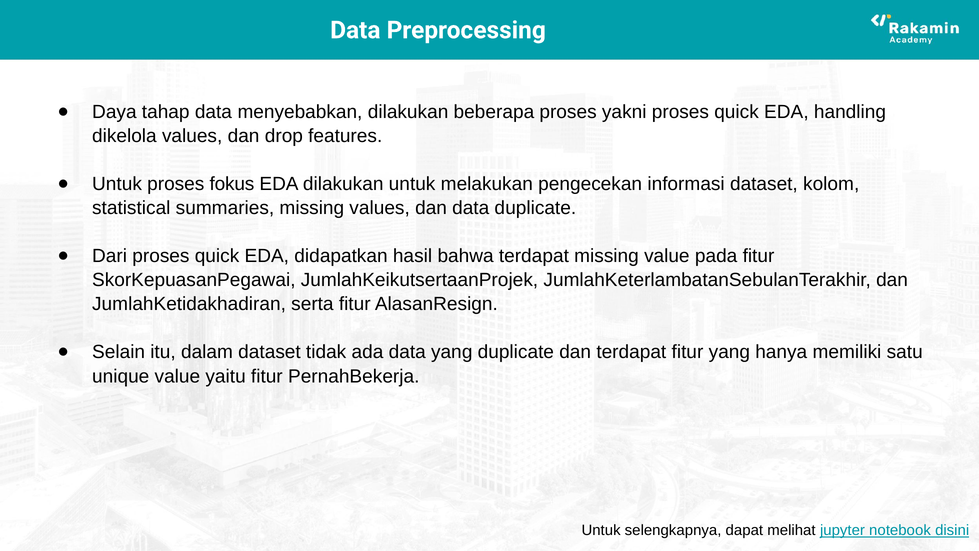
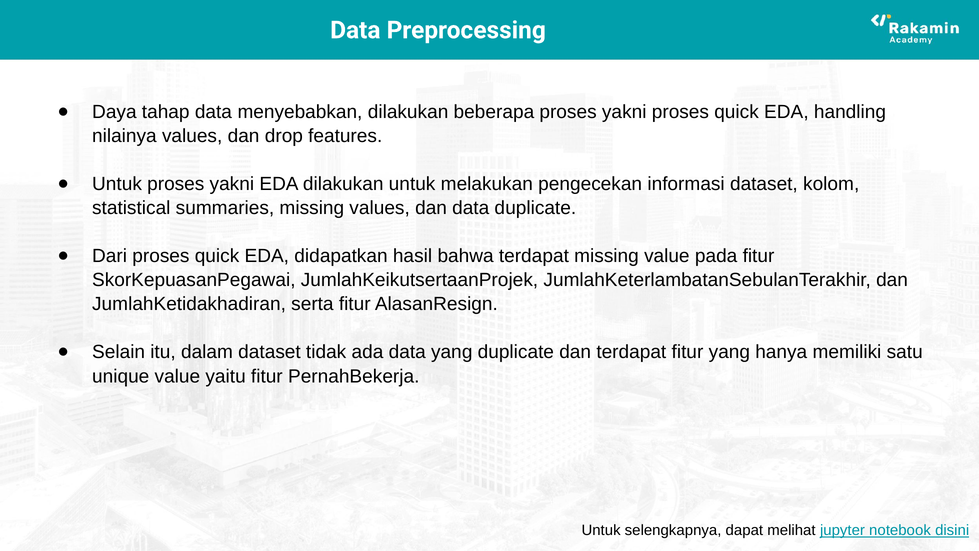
dikelola: dikelola -> nilainya
Untuk proses fokus: fokus -> yakni
